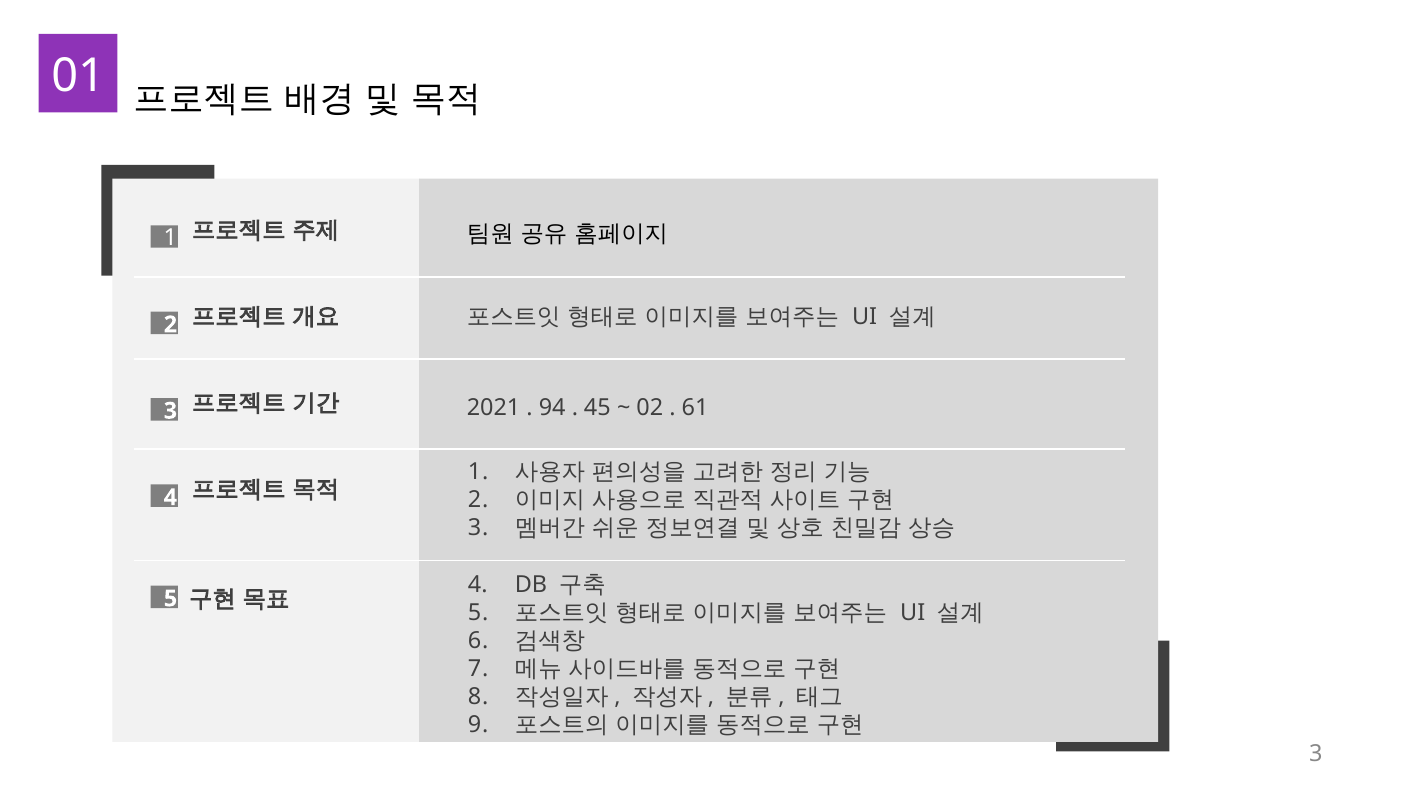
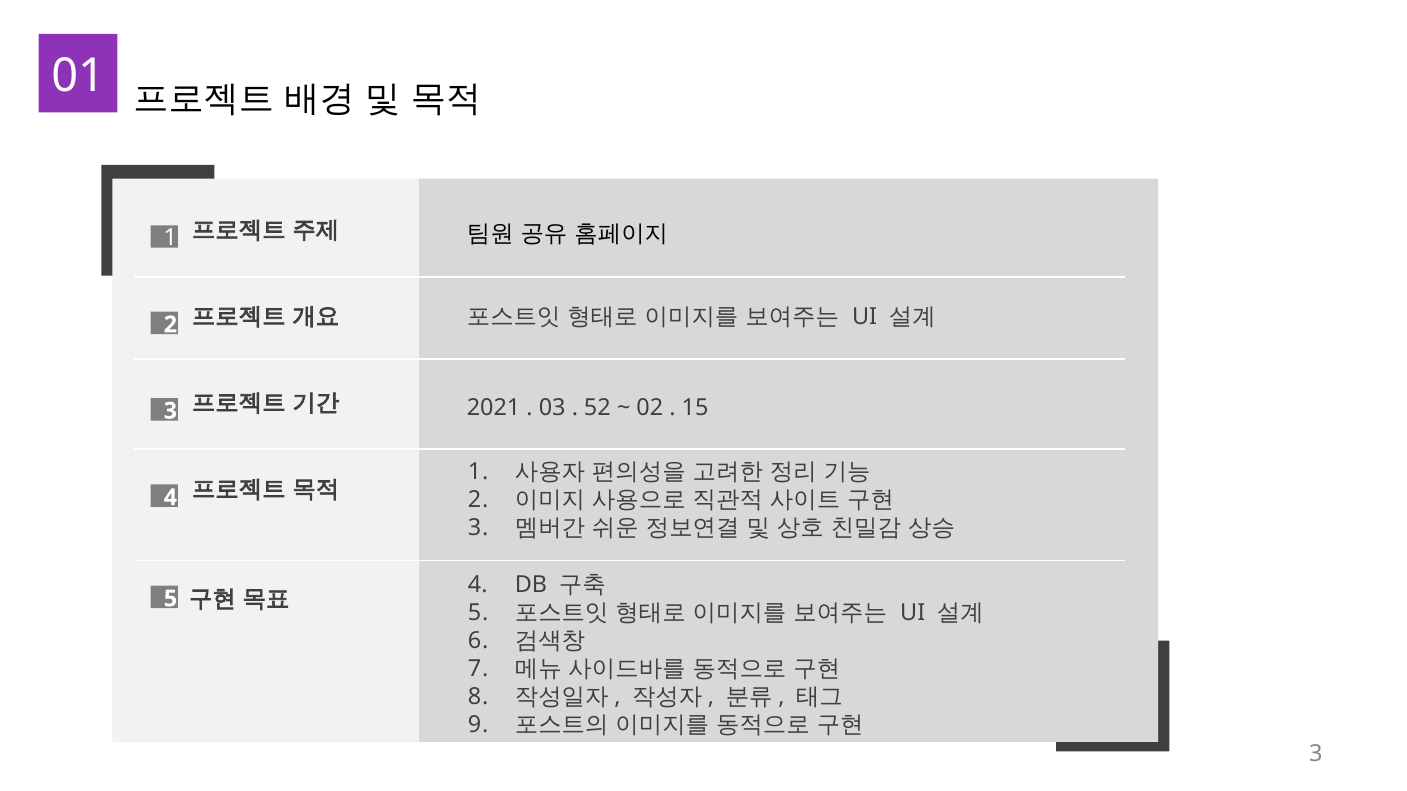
94: 94 -> 03
45: 45 -> 52
61: 61 -> 15
